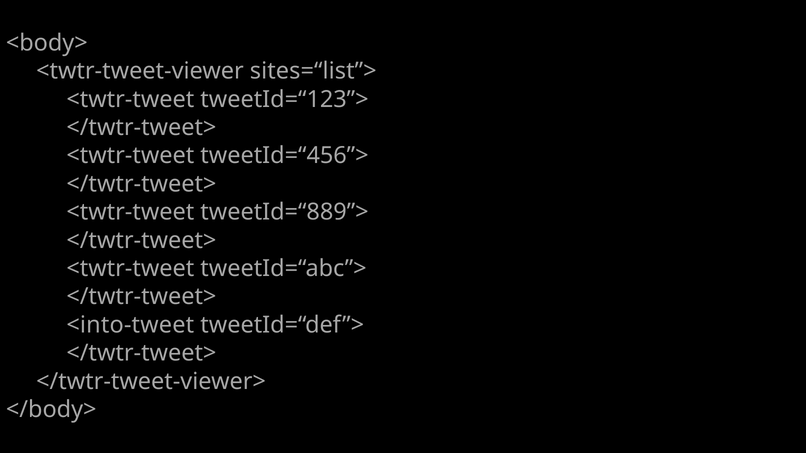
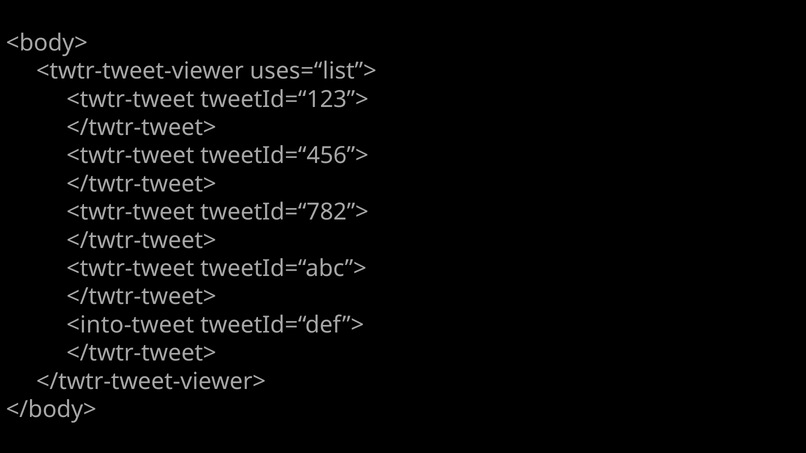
sites=“list”>: sites=“list”> -> uses=“list”>
tweetId=“889”>: tweetId=“889”> -> tweetId=“782”>
